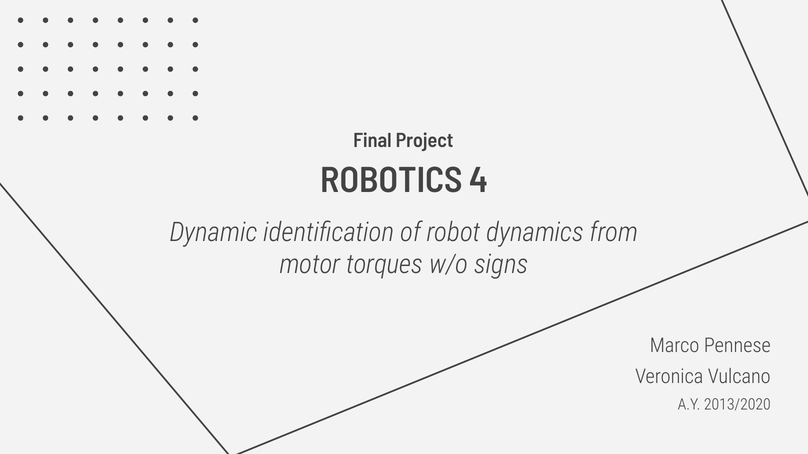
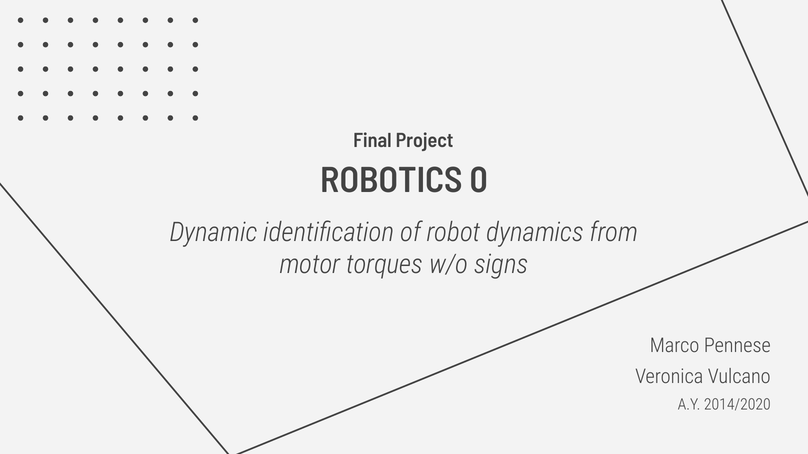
4: 4 -> 0
2013/2020: 2013/2020 -> 2014/2020
